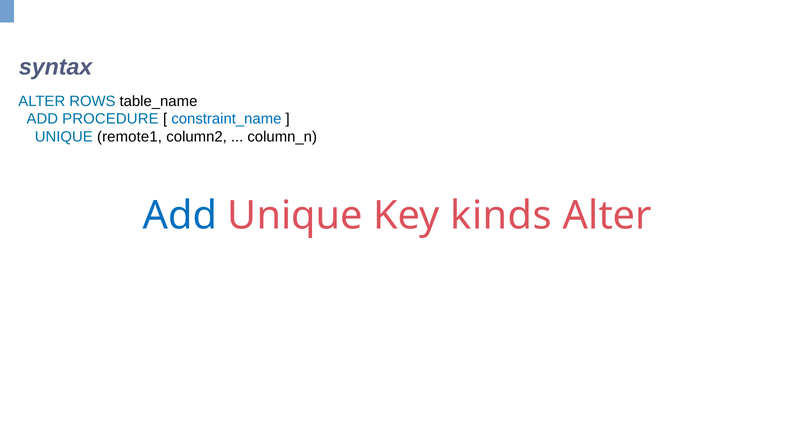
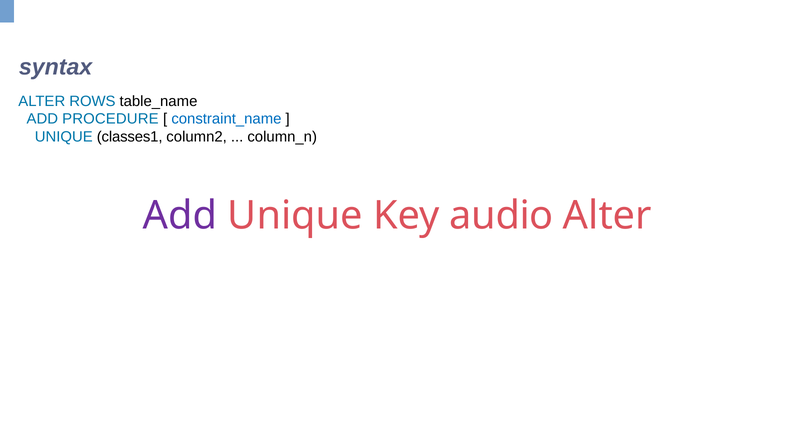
remote1: remote1 -> classes1
Add at (180, 216) colour: blue -> purple
kinds: kinds -> audio
